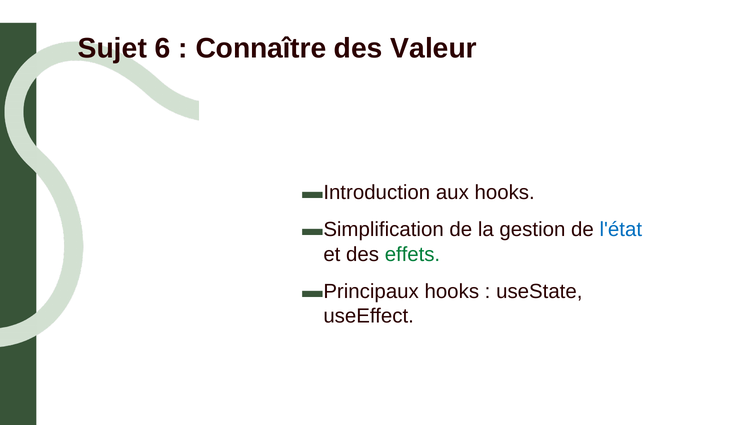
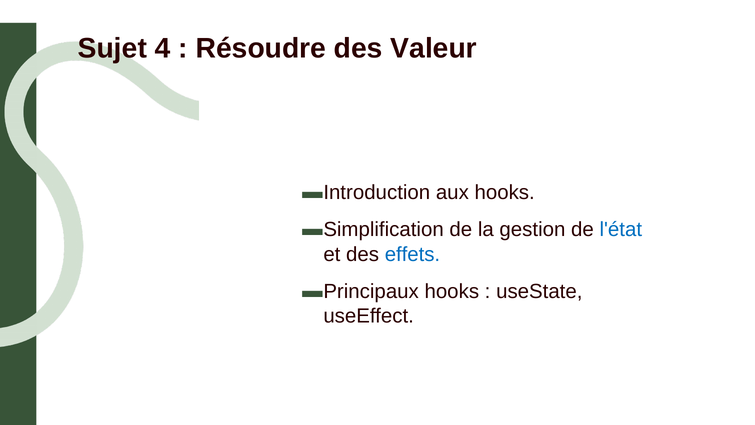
6: 6 -> 4
Connaître: Connaître -> Résoudre
effets colour: green -> blue
